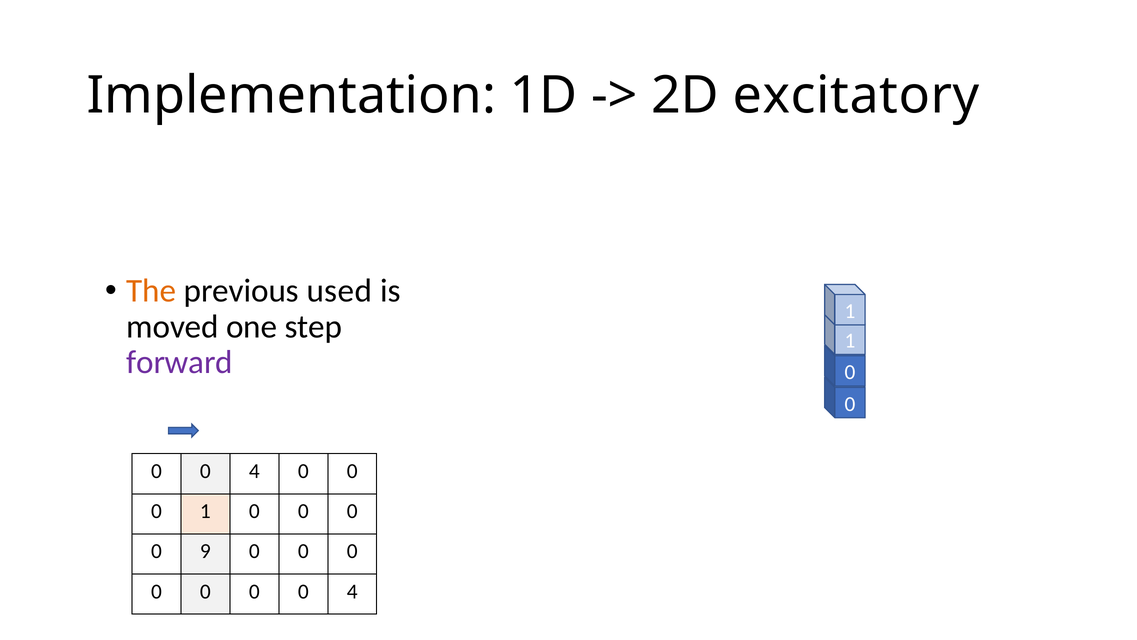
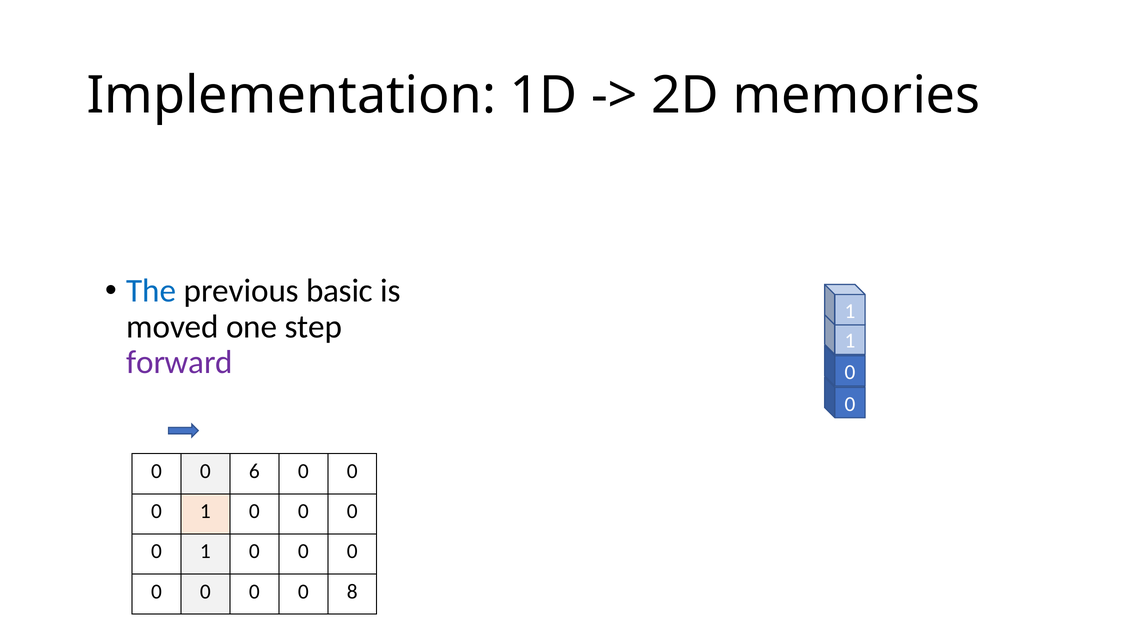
excitatory: excitatory -> memories
The colour: orange -> blue
used: used -> basic
4 at (254, 471): 4 -> 6
9 at (205, 551): 9 -> 1
0 0 0 4: 4 -> 8
